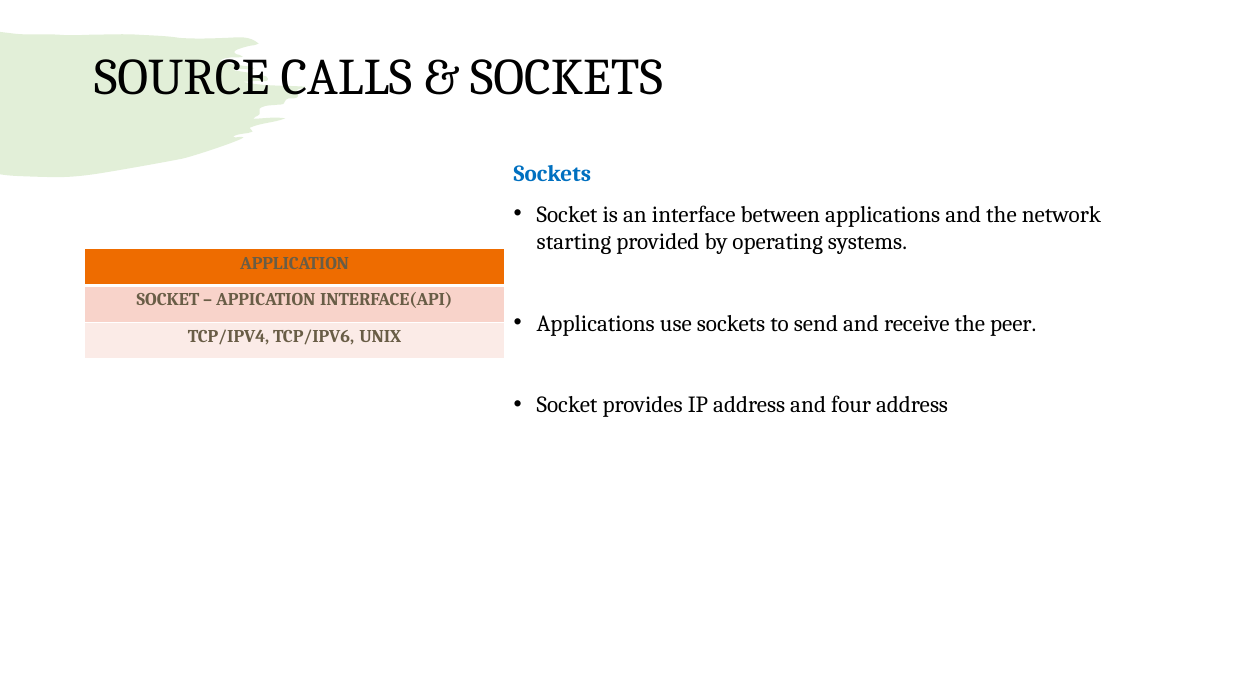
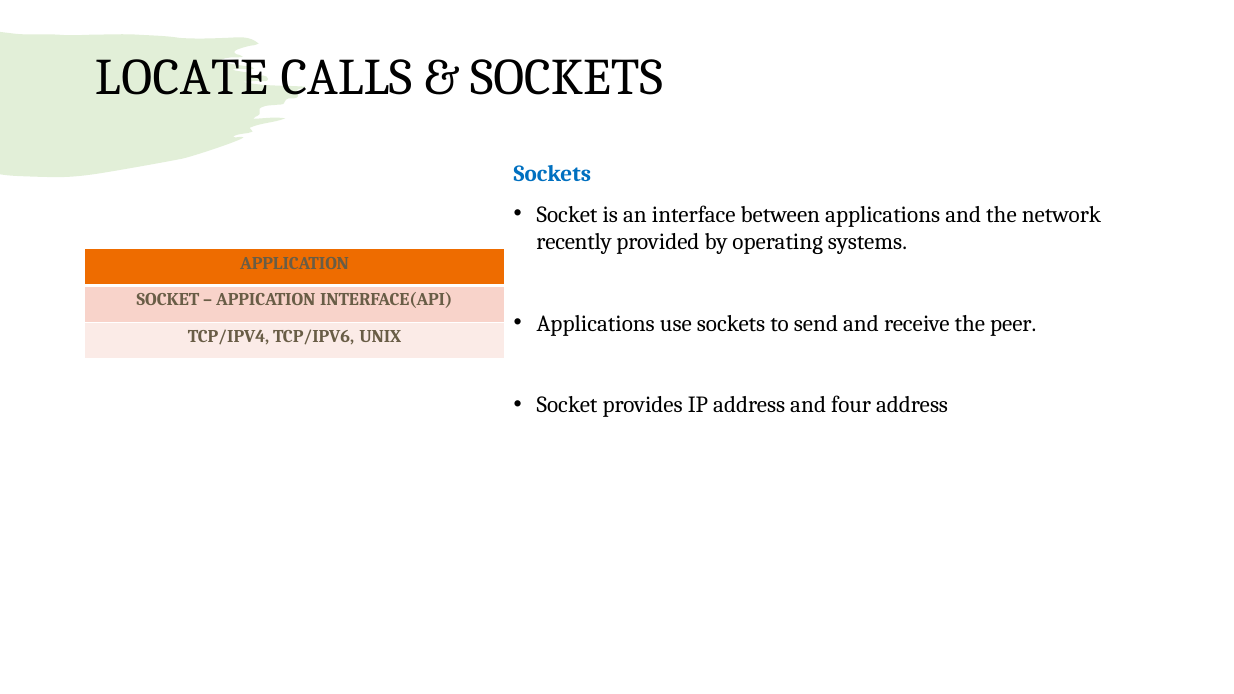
SOURCE: SOURCE -> LOCATE
starting: starting -> recently
